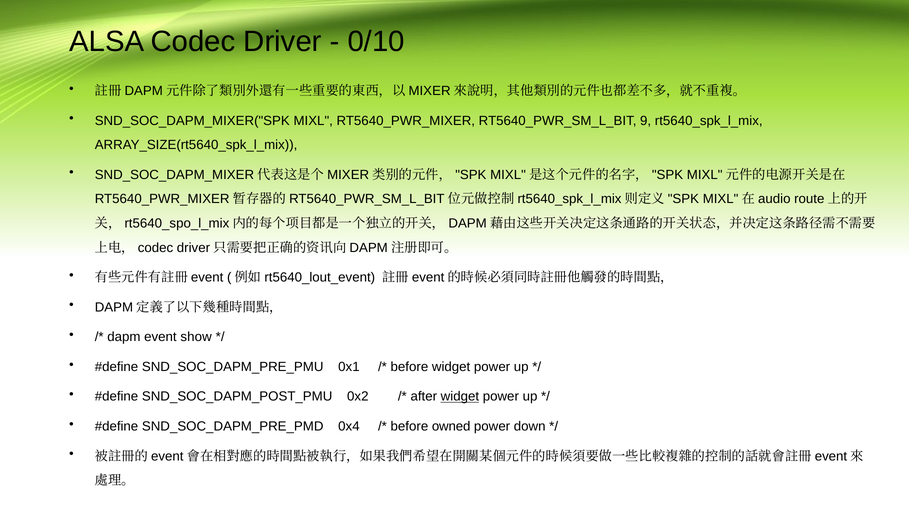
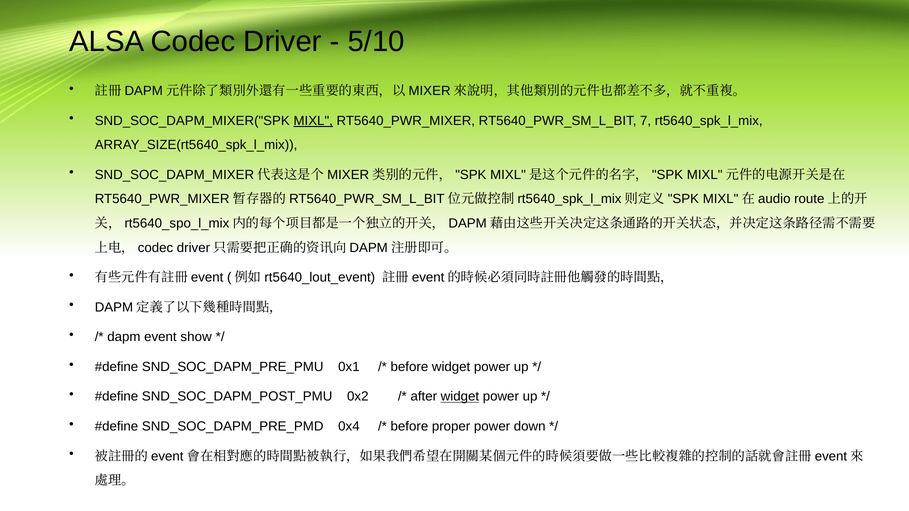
0/10: 0/10 -> 5/10
MIXL underline: none -> present
9: 9 -> 7
owned: owned -> proper
